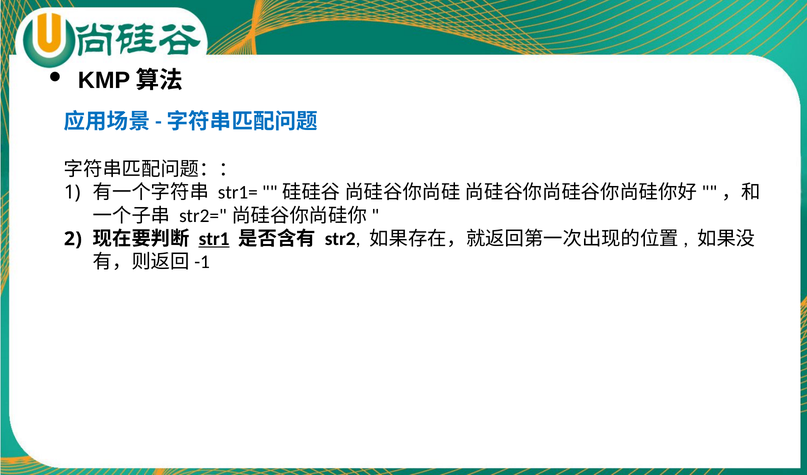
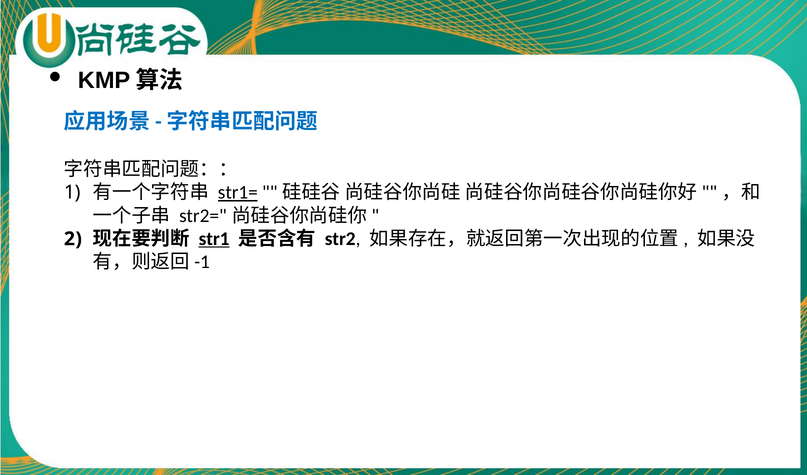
str1= underline: none -> present
